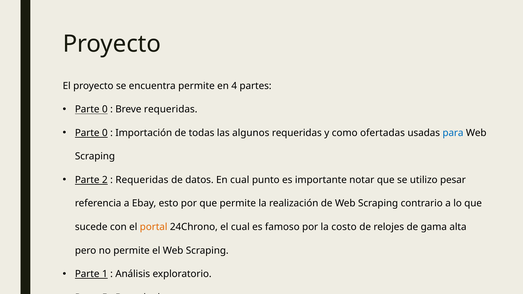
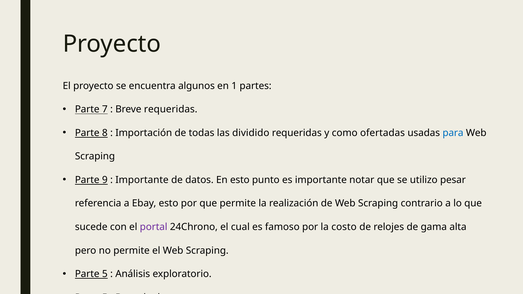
encuentra permite: permite -> algunos
4: 4 -> 1
0 at (105, 109): 0 -> 7
0 at (105, 133): 0 -> 8
algunos: algunos -> dividido
2: 2 -> 9
Requeridas at (142, 180): Requeridas -> Importante
En cual: cual -> esto
portal colour: orange -> purple
1 at (105, 274): 1 -> 5
